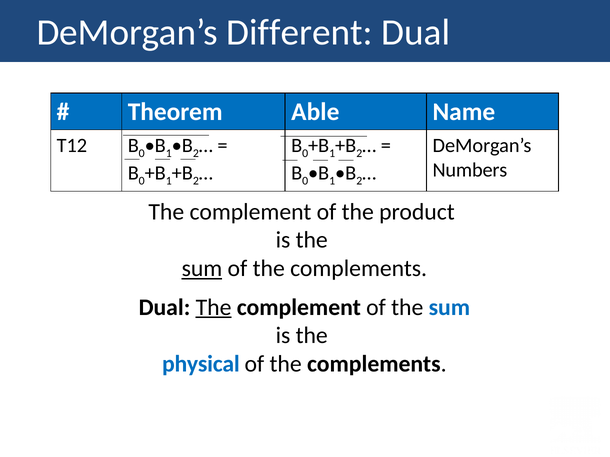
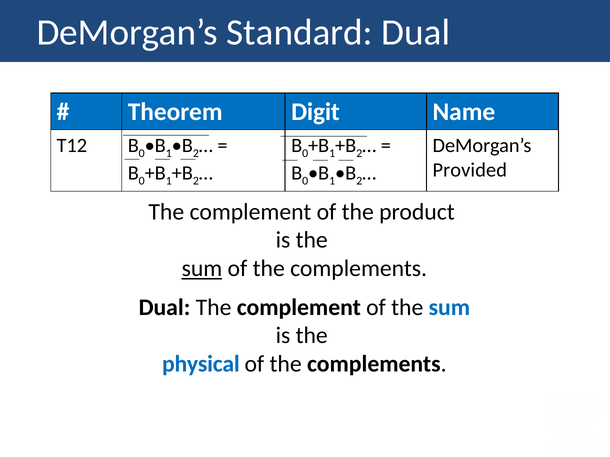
Different: Different -> Standard
Able: Able -> Digit
Numbers: Numbers -> Provided
The at (214, 308) underline: present -> none
